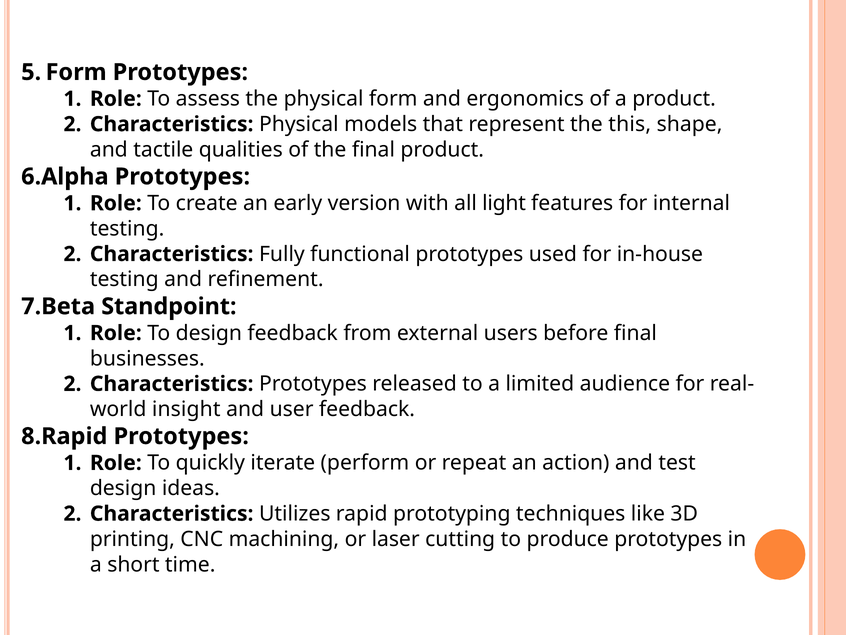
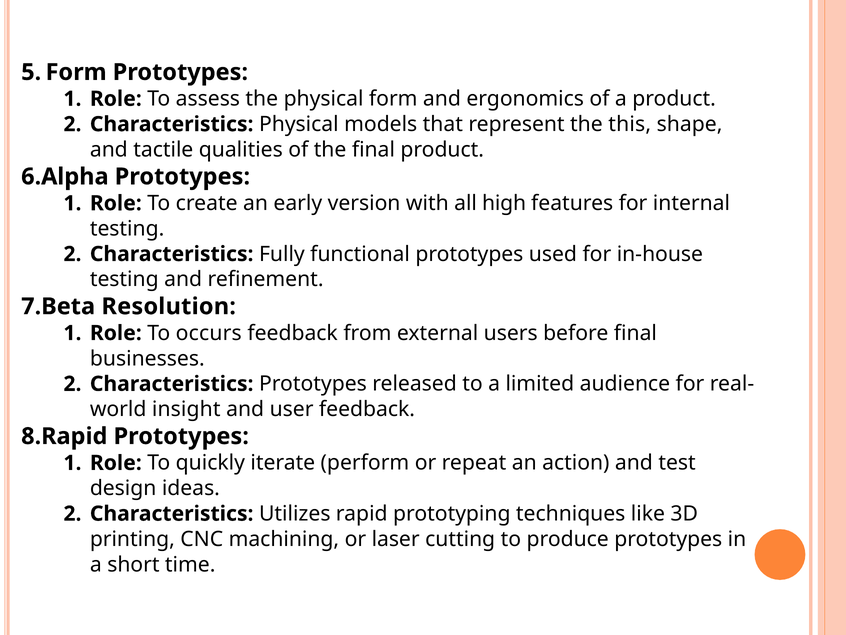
light: light -> high
Standpoint: Standpoint -> Resolution
To design: design -> occurs
